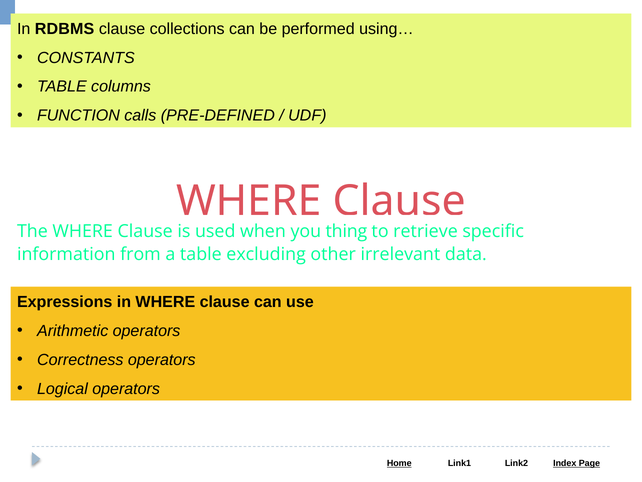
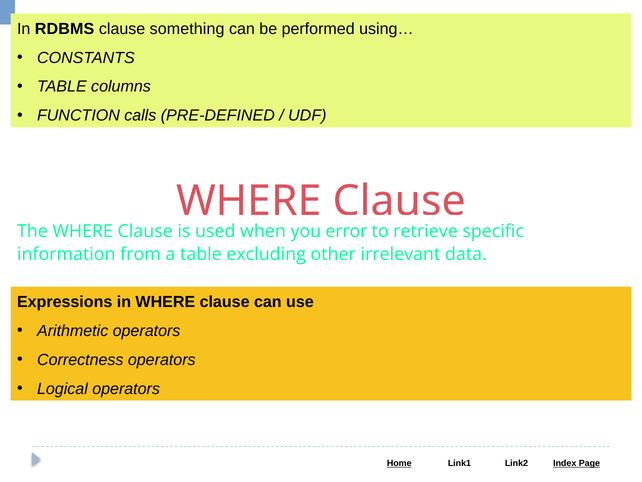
collections: collections -> something
thing: thing -> error
